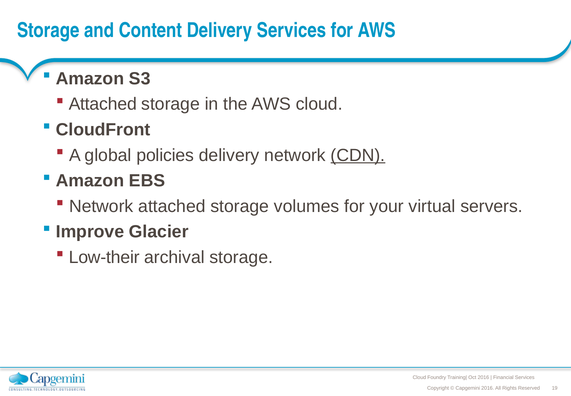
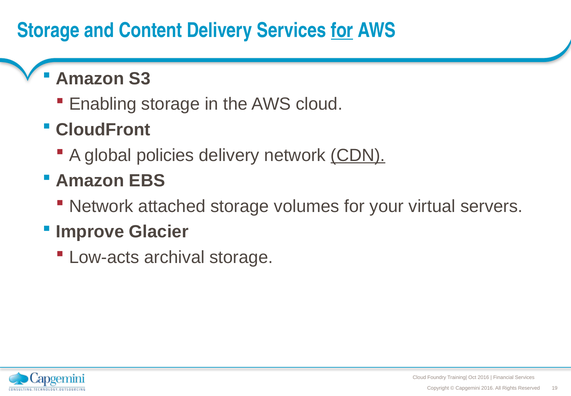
for at (342, 30) underline: none -> present
Attached at (103, 104): Attached -> Enabling
Low-their: Low-their -> Low-acts
